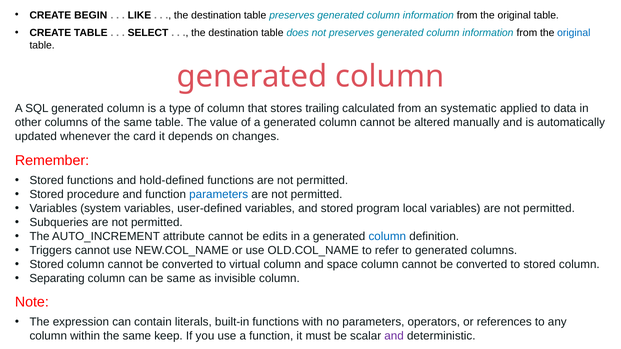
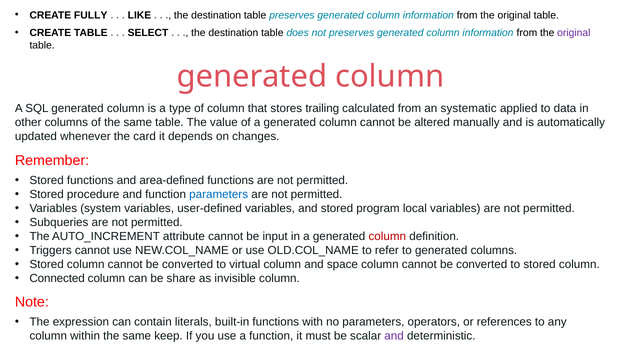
BEGIN: BEGIN -> FULLY
original at (574, 33) colour: blue -> purple
hold-defined: hold-defined -> area-defined
edits: edits -> input
column at (387, 237) colour: blue -> red
Separating: Separating -> Connected
be same: same -> share
